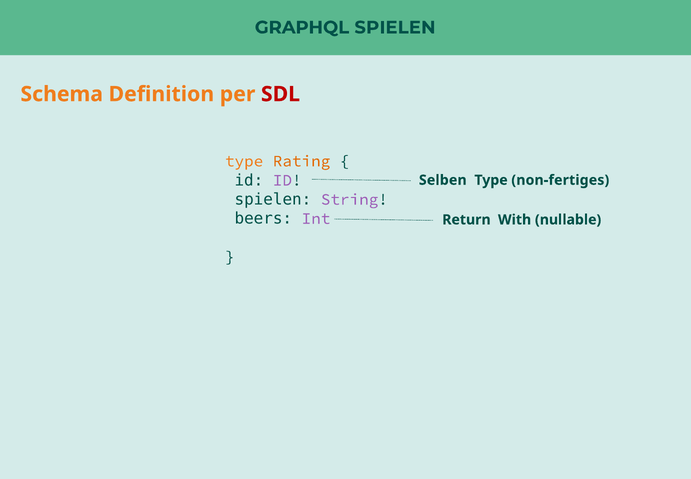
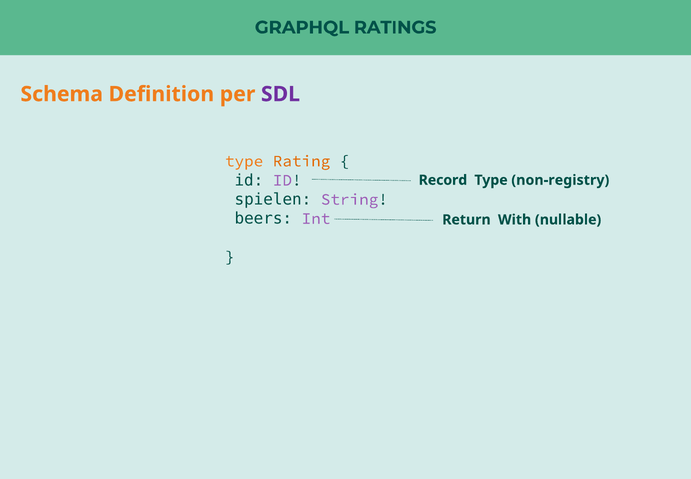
GRAPHQL SPIELEN: SPIELEN -> RATINGS
SDL colour: red -> purple
Selben: Selben -> Record
non-fertiges: non-fertiges -> non-registry
